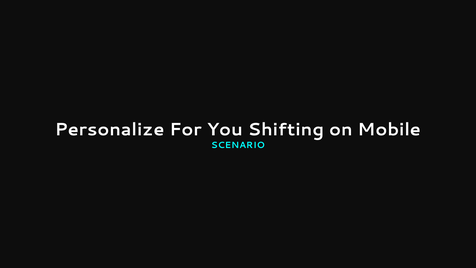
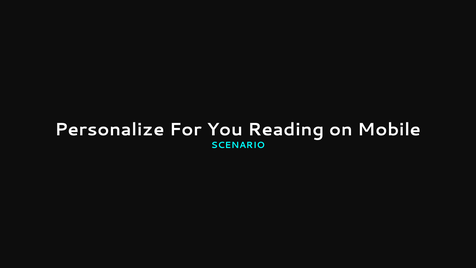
Shifting: Shifting -> Reading
